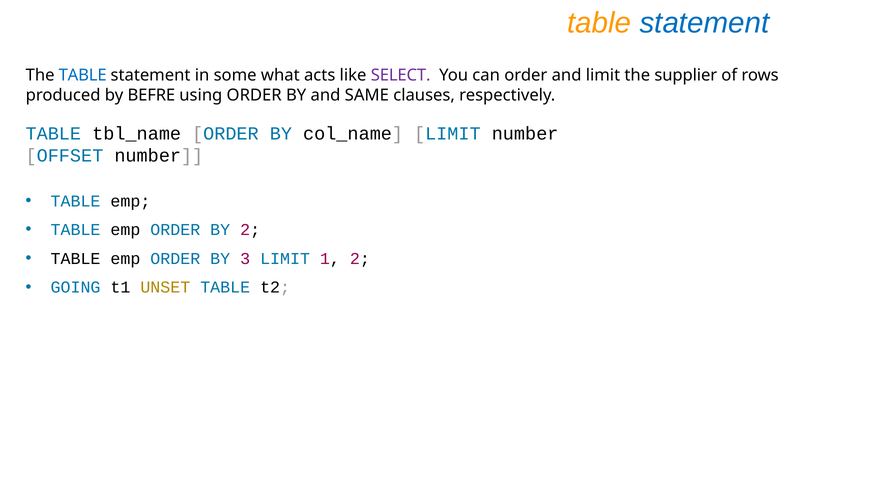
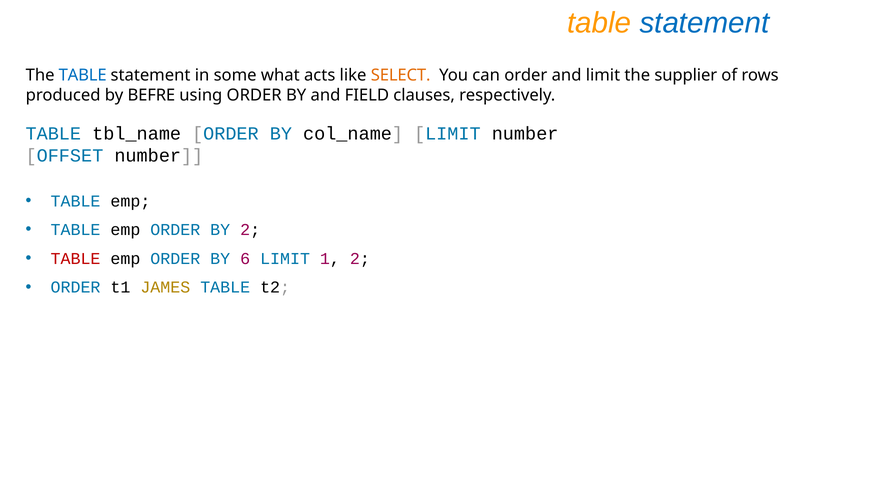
SELECT colour: purple -> orange
SAME: SAME -> FIELD
TABLE at (76, 259) colour: black -> red
3: 3 -> 6
GOING at (76, 287): GOING -> ORDER
UNSET: UNSET -> JAMES
